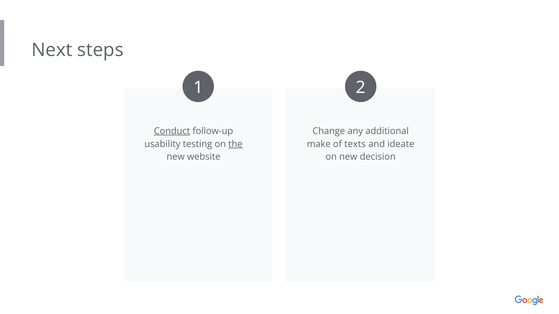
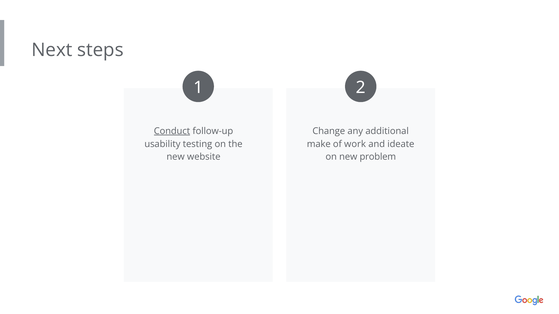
the underline: present -> none
texts: texts -> work
decision: decision -> problem
